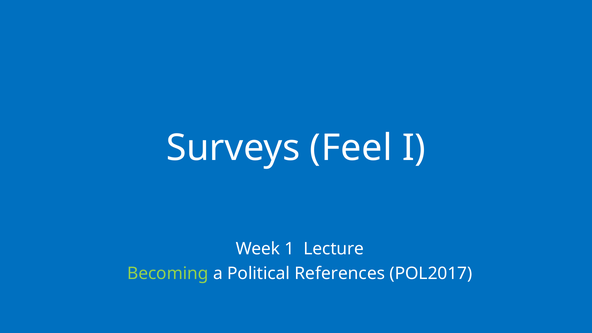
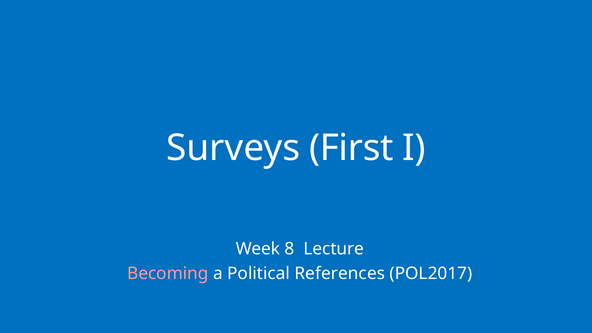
Feel: Feel -> First
1: 1 -> 8
Becoming colour: light green -> pink
